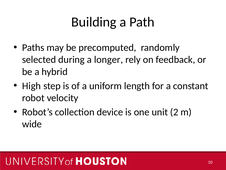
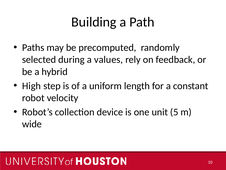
longer: longer -> values
2: 2 -> 5
